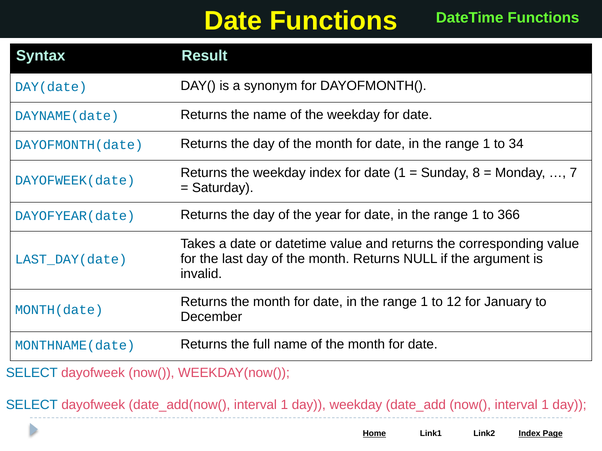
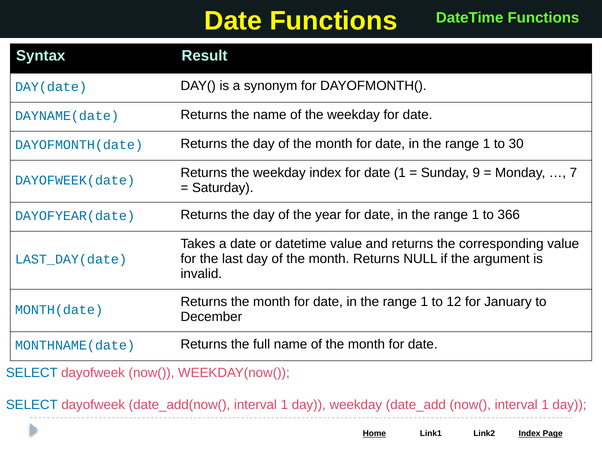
34: 34 -> 30
8: 8 -> 9
